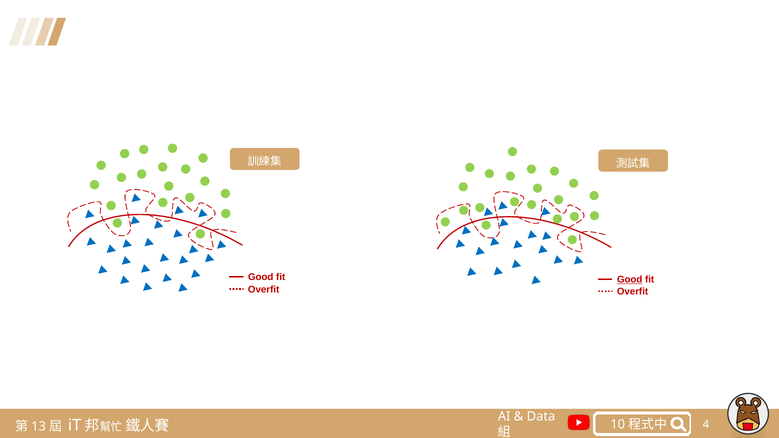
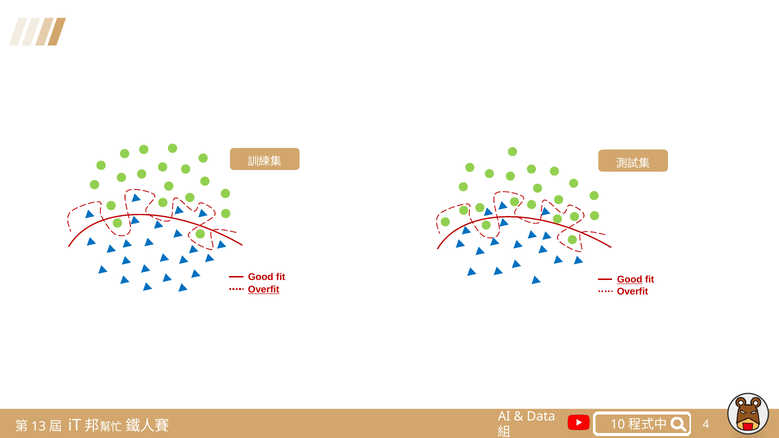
Overfit at (264, 290) underline: none -> present
